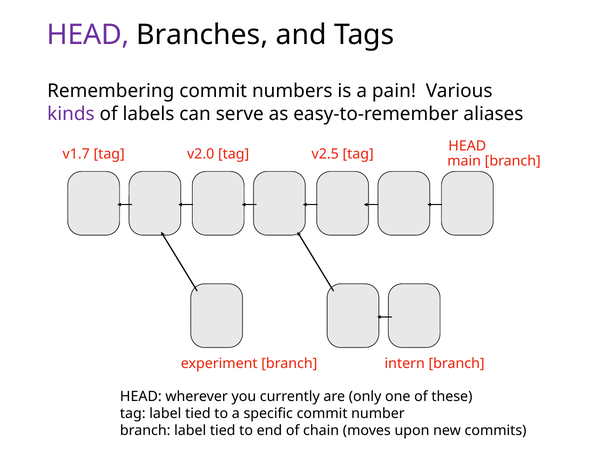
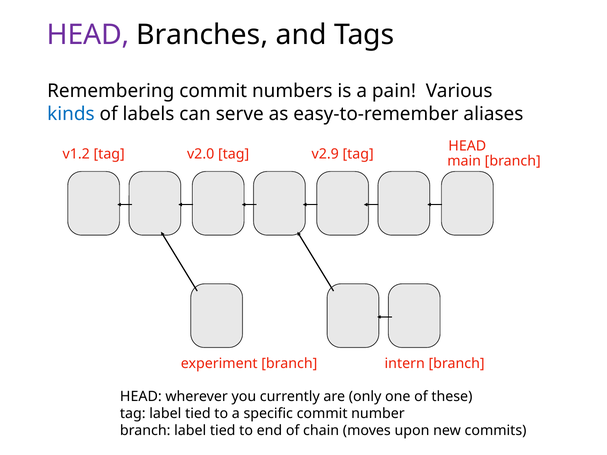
kinds colour: purple -> blue
v1.7: v1.7 -> v1.2
v2.5: v2.5 -> v2.9
